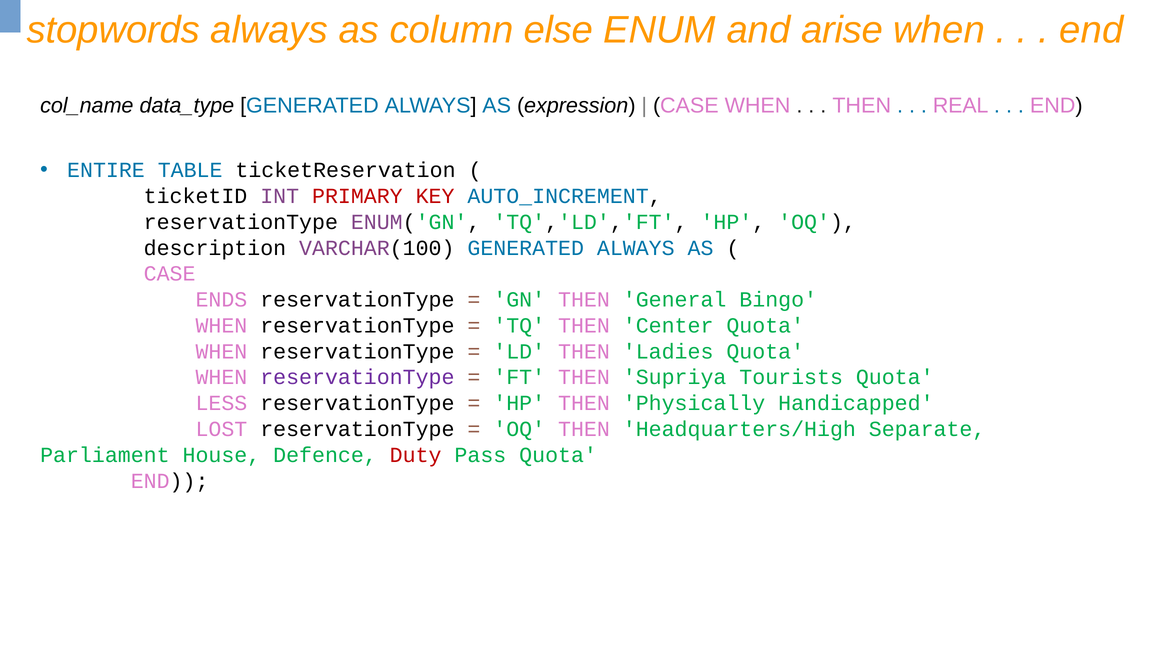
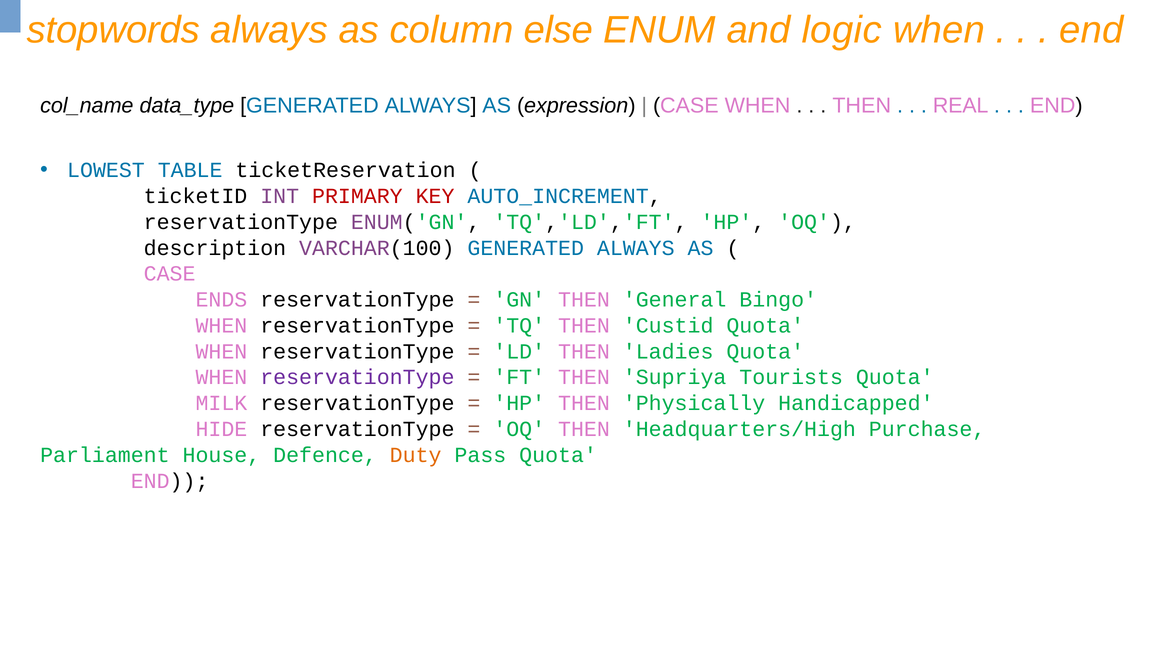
arise: arise -> logic
ENTIRE: ENTIRE -> LOWEST
Center: Center -> Custid
LESS: LESS -> MILK
LOST: LOST -> HIDE
Separate: Separate -> Purchase
Duty colour: red -> orange
